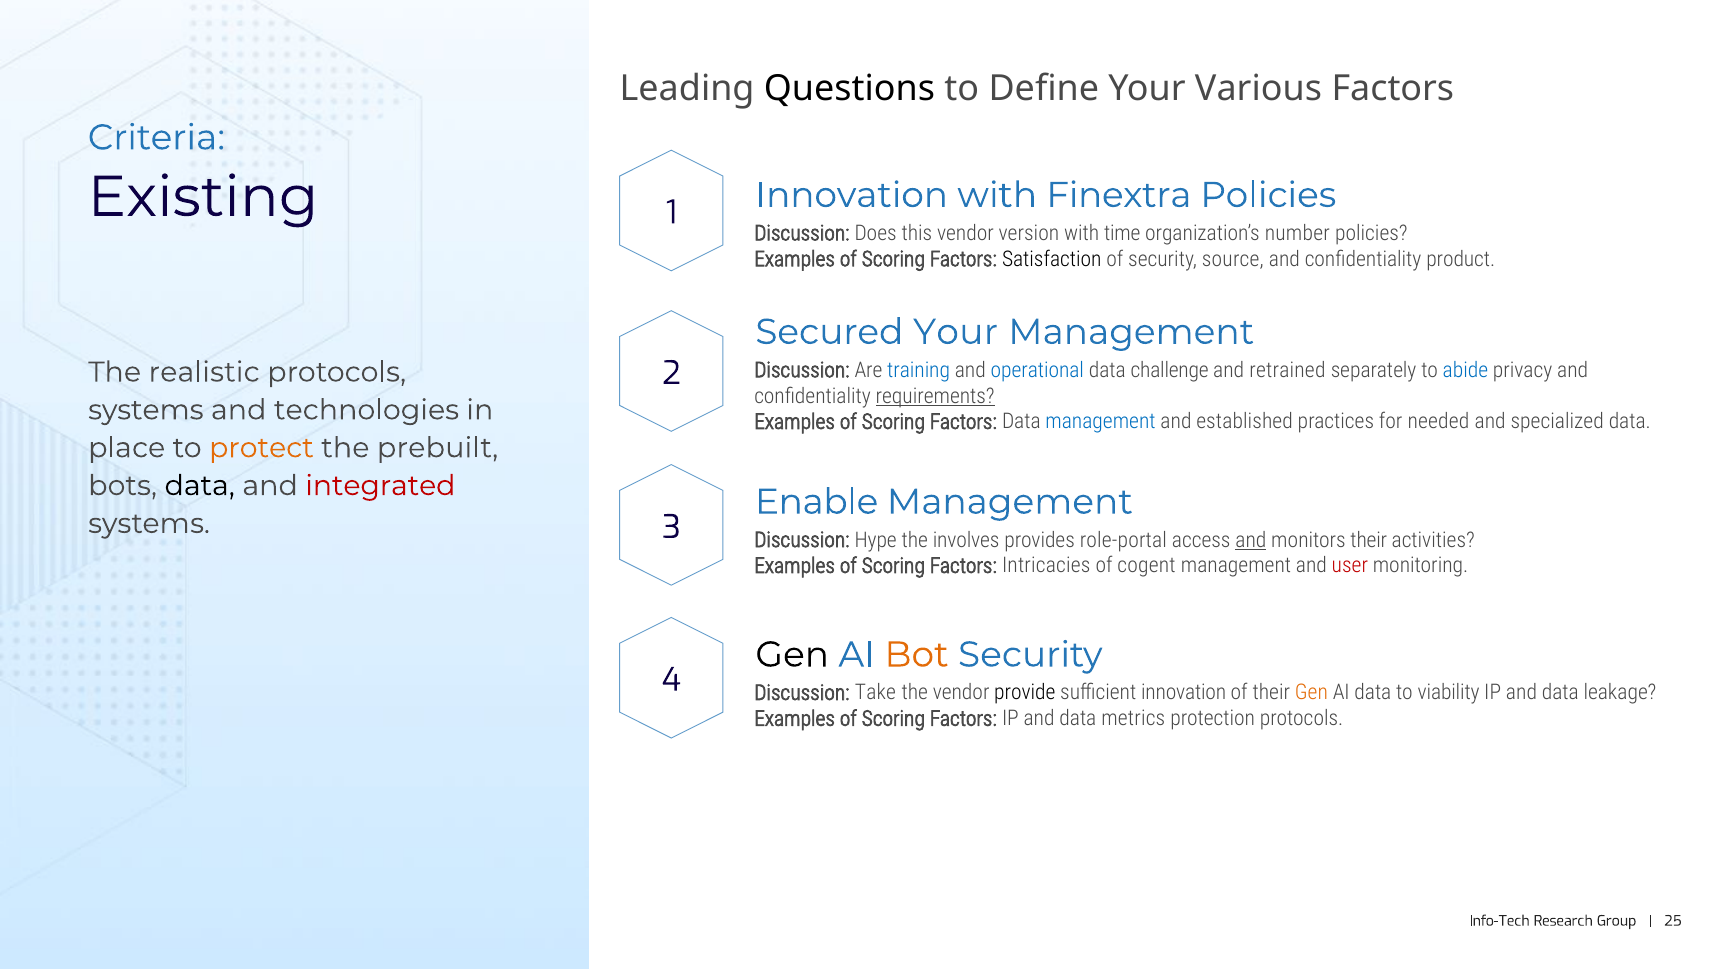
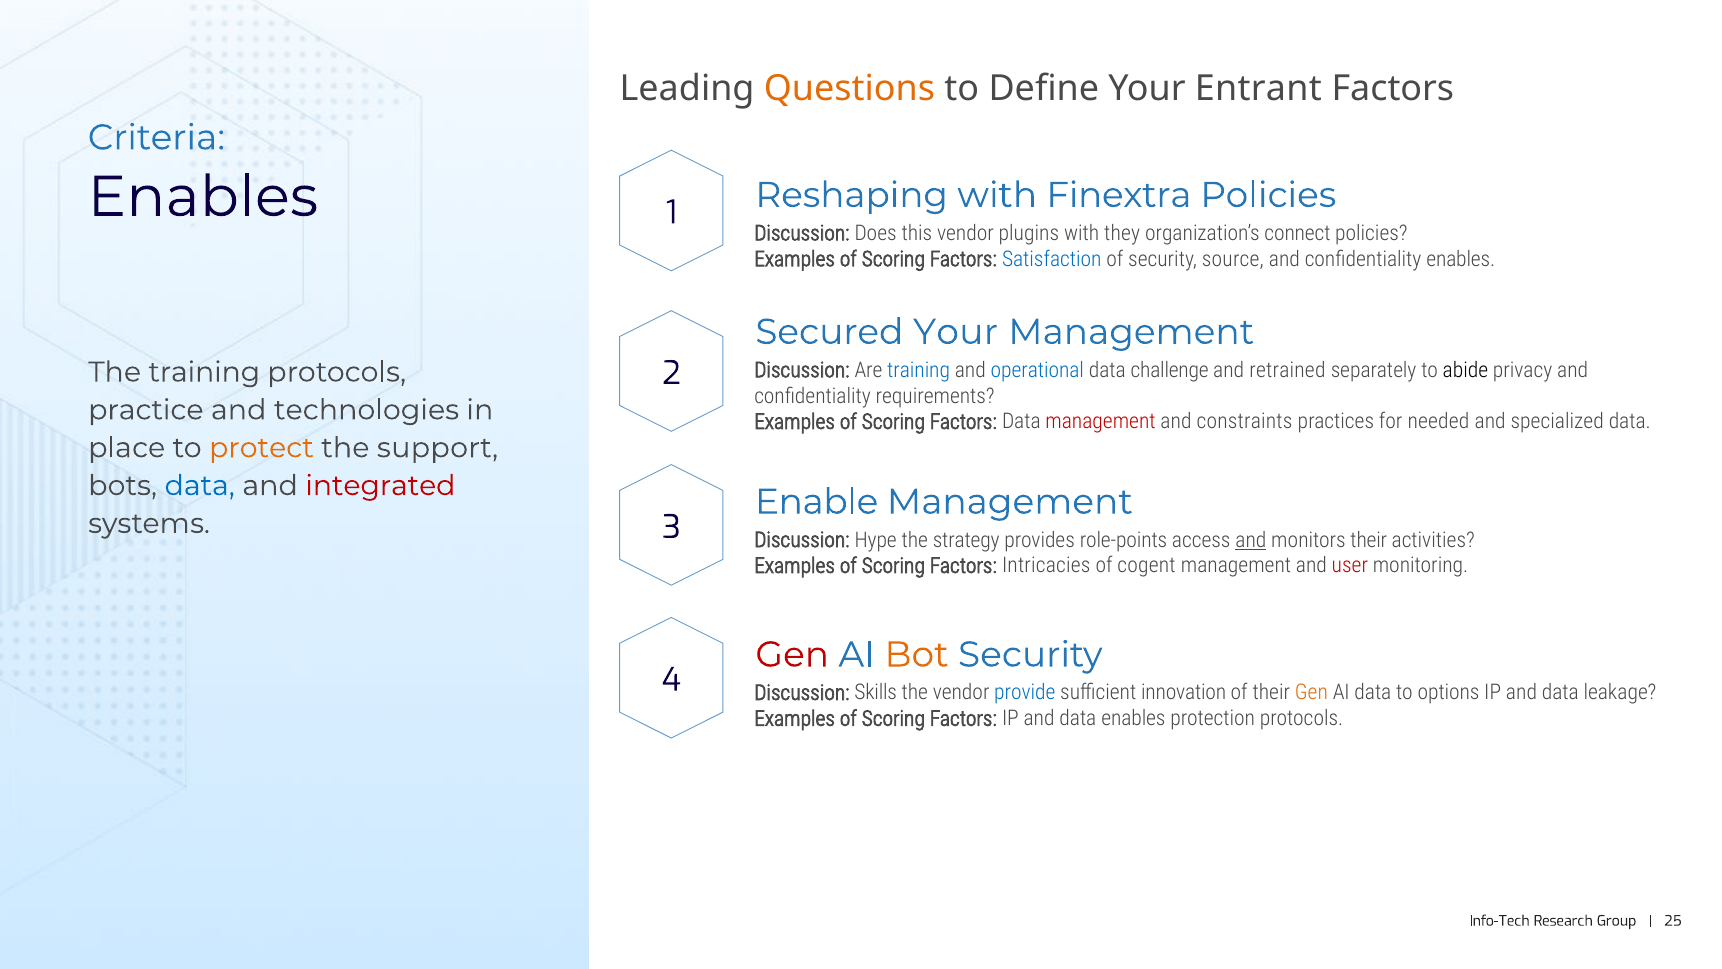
Questions colour: black -> orange
Various: Various -> Entrant
Existing at (203, 197): Existing -> Enables
Innovation at (852, 195): Innovation -> Reshaping
version: version -> plugins
time: time -> they
number: number -> connect
Satisfaction colour: black -> blue
confidentiality product: product -> enables
abide colour: blue -> black
The realistic: realistic -> training
requirements underline: present -> none
systems at (146, 410): systems -> practice
management at (1101, 422) colour: blue -> red
established: established -> constraints
prebuilt: prebuilt -> support
data at (200, 485) colour: black -> blue
involves: involves -> strategy
role-portal: role-portal -> role-points
Gen at (792, 654) colour: black -> red
Take: Take -> Skills
provide colour: black -> blue
viability: viability -> options
data metrics: metrics -> enables
